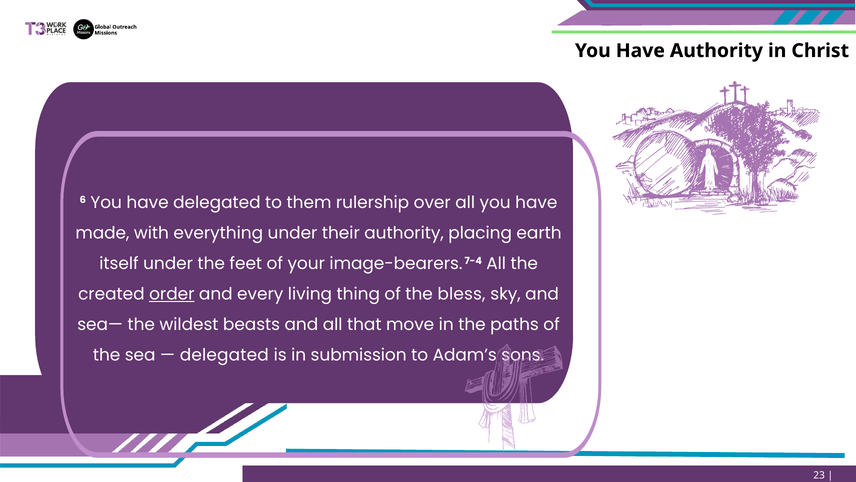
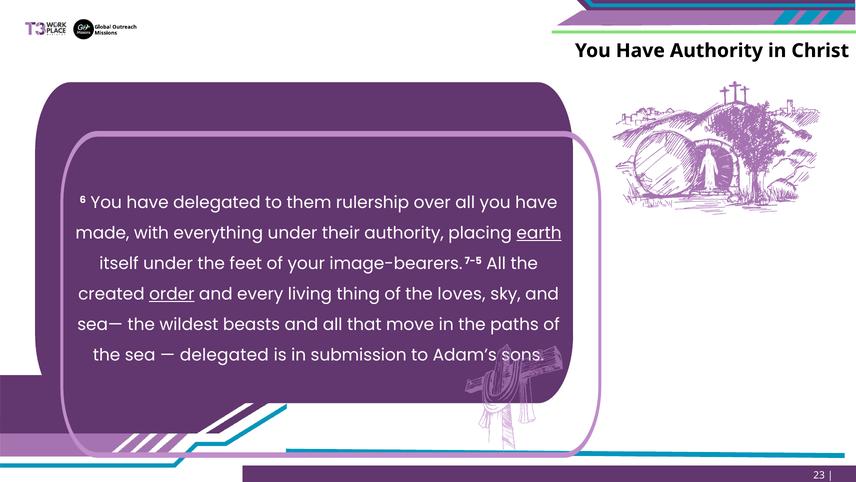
earth underline: none -> present
7-4: 7-4 -> 7-5
bless: bless -> loves
